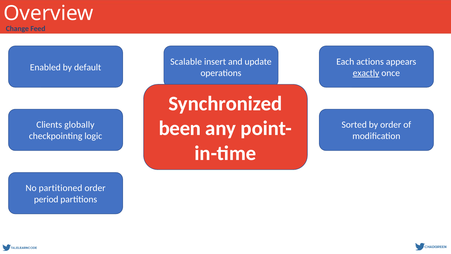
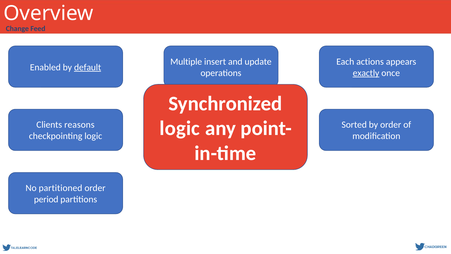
Scalable: Scalable -> Multiple
default underline: none -> present
been at (180, 128): been -> logic
globally: globally -> reasons
